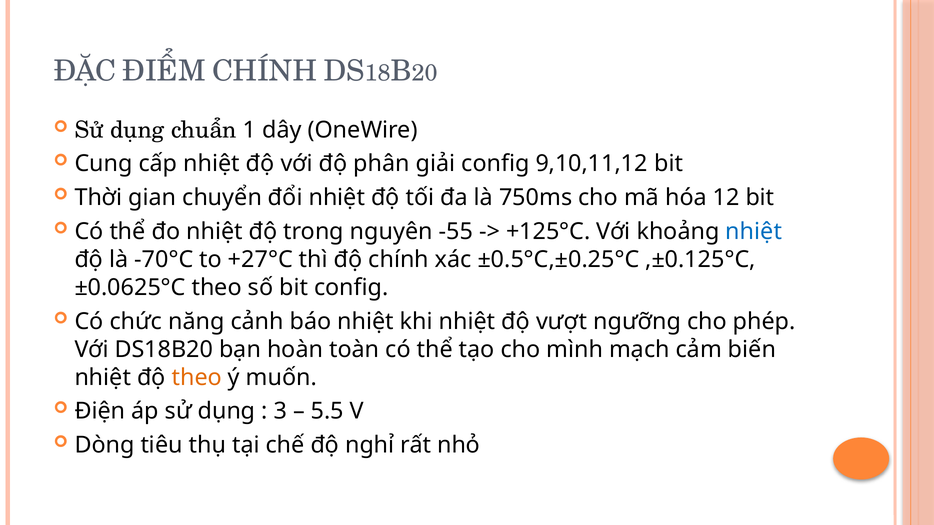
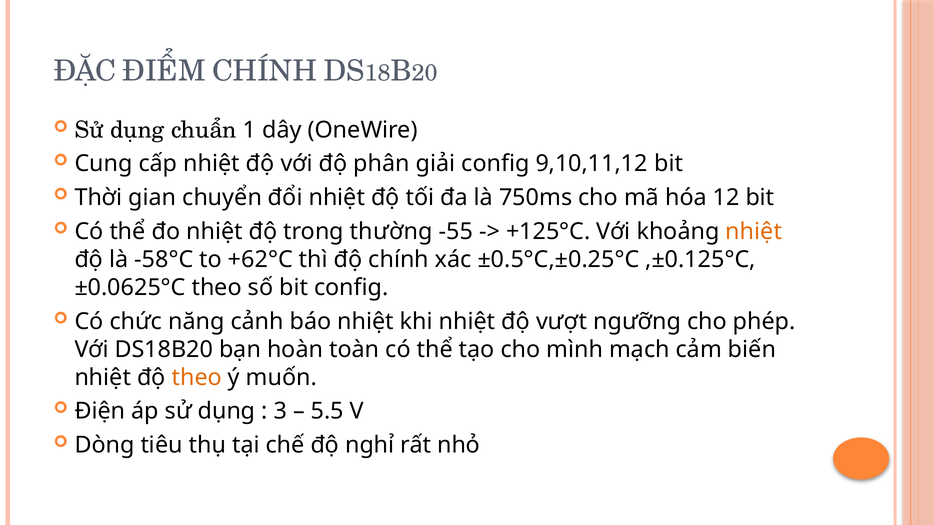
nguyên: nguyên -> thường
nhiệt at (754, 232) colour: blue -> orange
-70°C: -70°C -> -58°C
+27°C: +27°C -> +62°C
